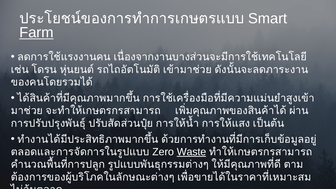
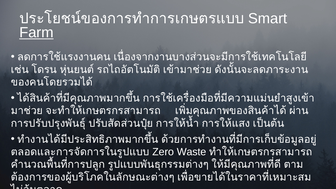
Waste underline: present -> none
